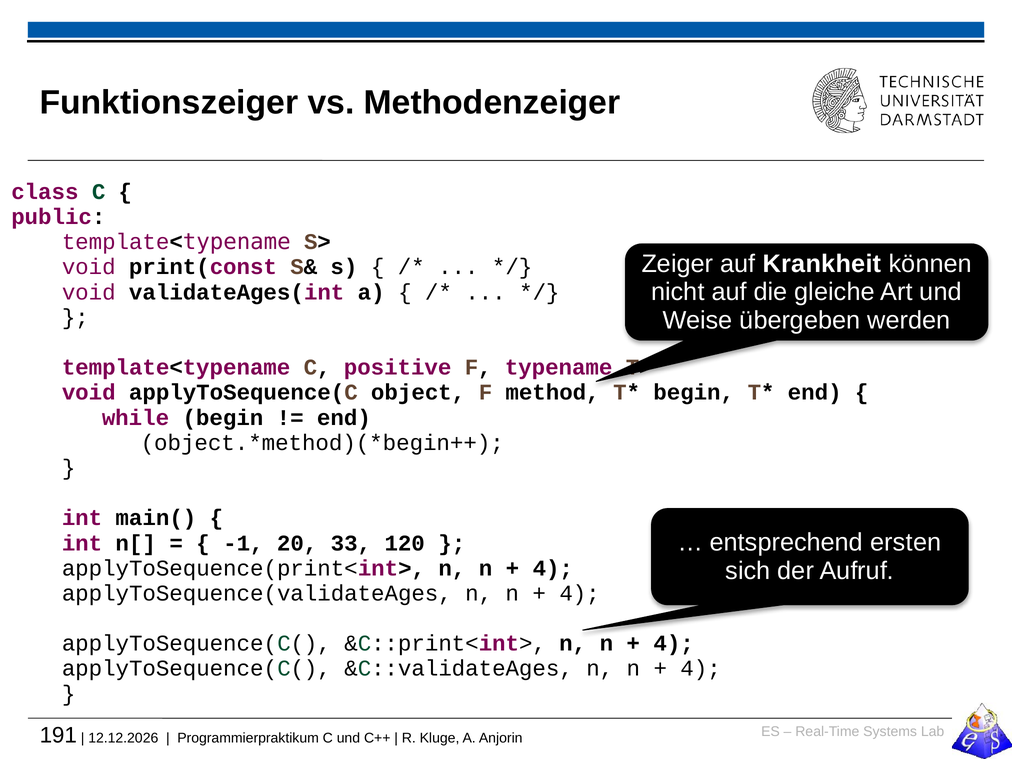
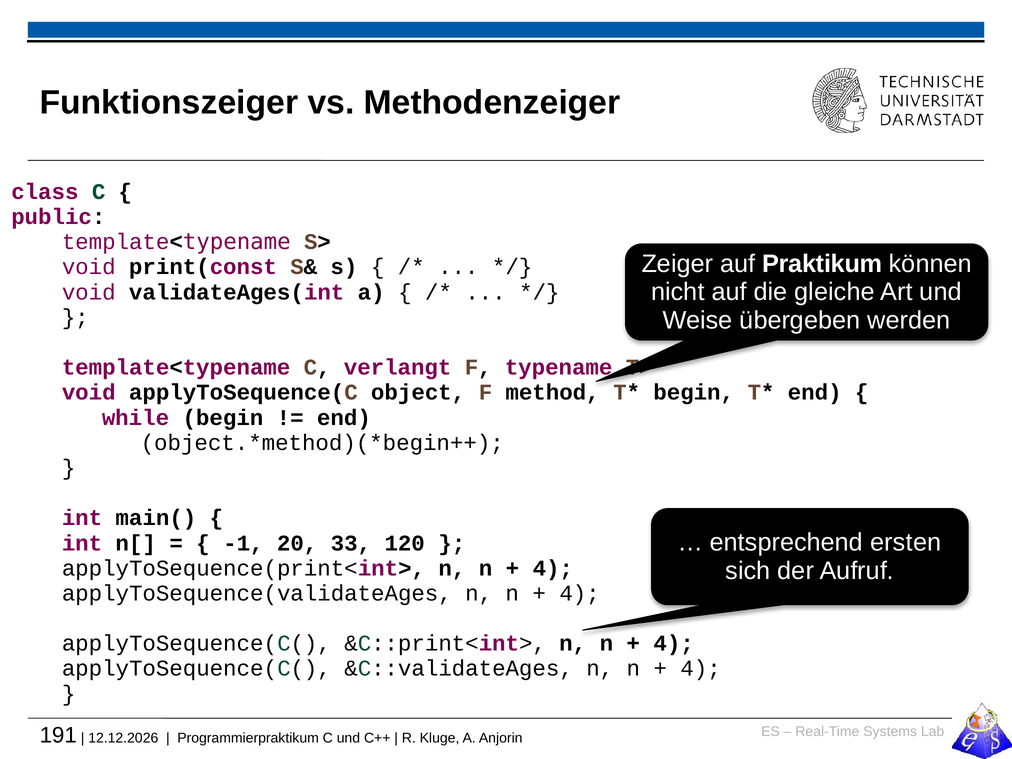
Krankheit: Krankheit -> Praktikum
positive: positive -> verlangt
